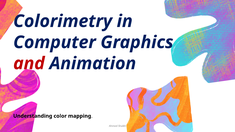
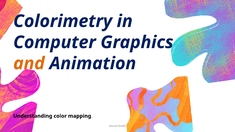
and colour: red -> orange
